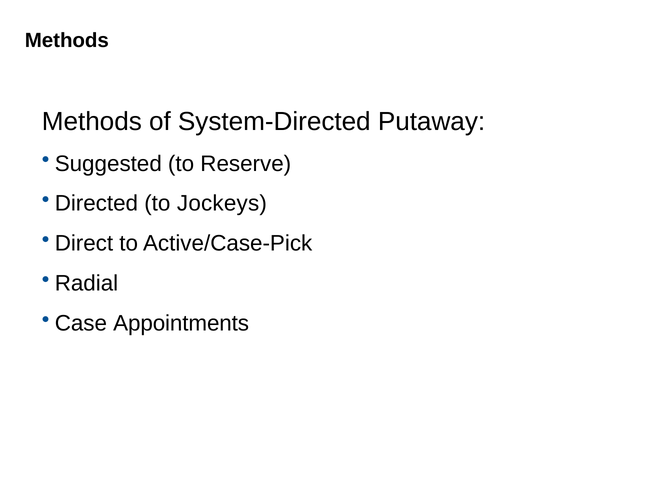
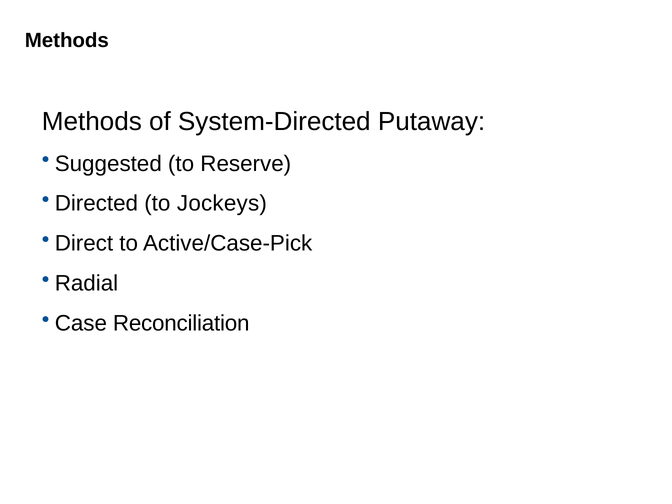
Appointments: Appointments -> Reconciliation
